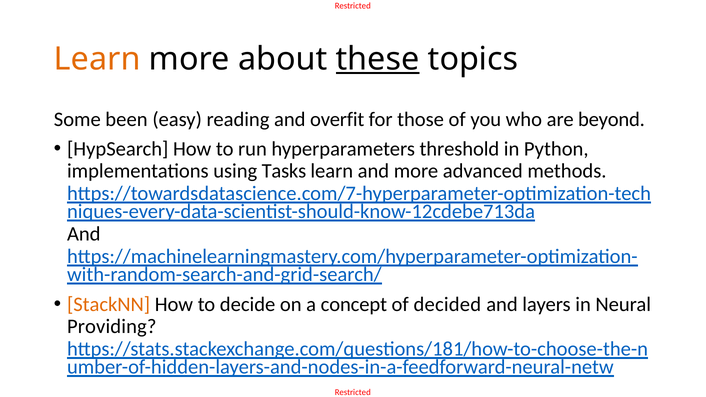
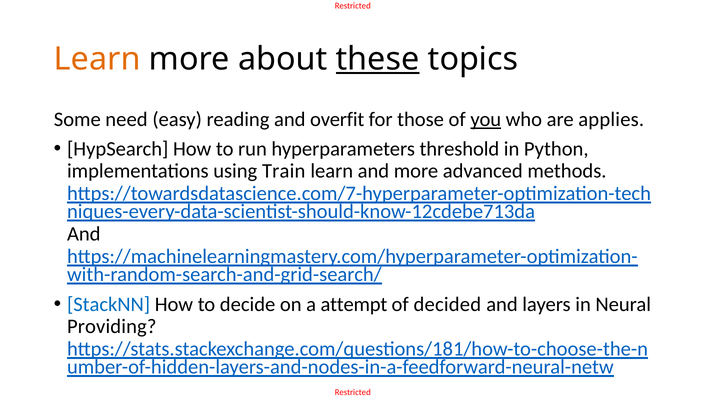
been: been -> need
you underline: none -> present
beyond: beyond -> applies
Tasks: Tasks -> Train
StackNN colour: orange -> blue
concept: concept -> attempt
